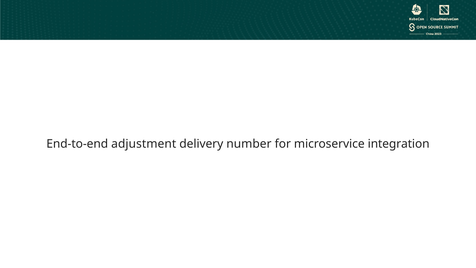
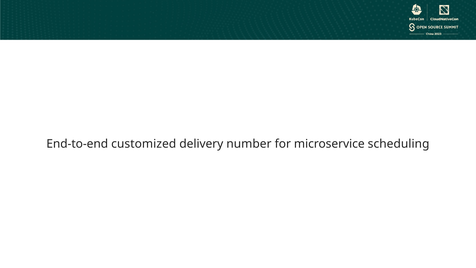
adjustment: adjustment -> customized
integration: integration -> scheduling
